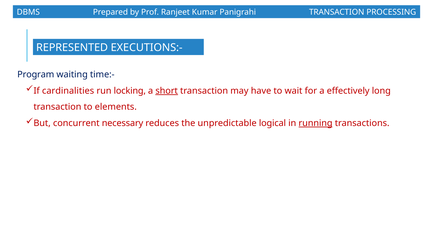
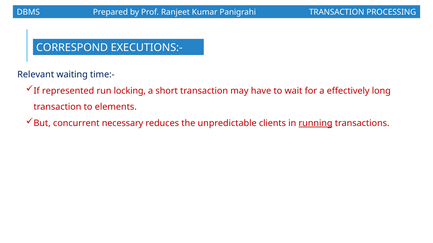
REPRESENTED: REPRESENTED -> CORRESPOND
Program: Program -> Relevant
cardinalities: cardinalities -> represented
short underline: present -> none
logical: logical -> clients
